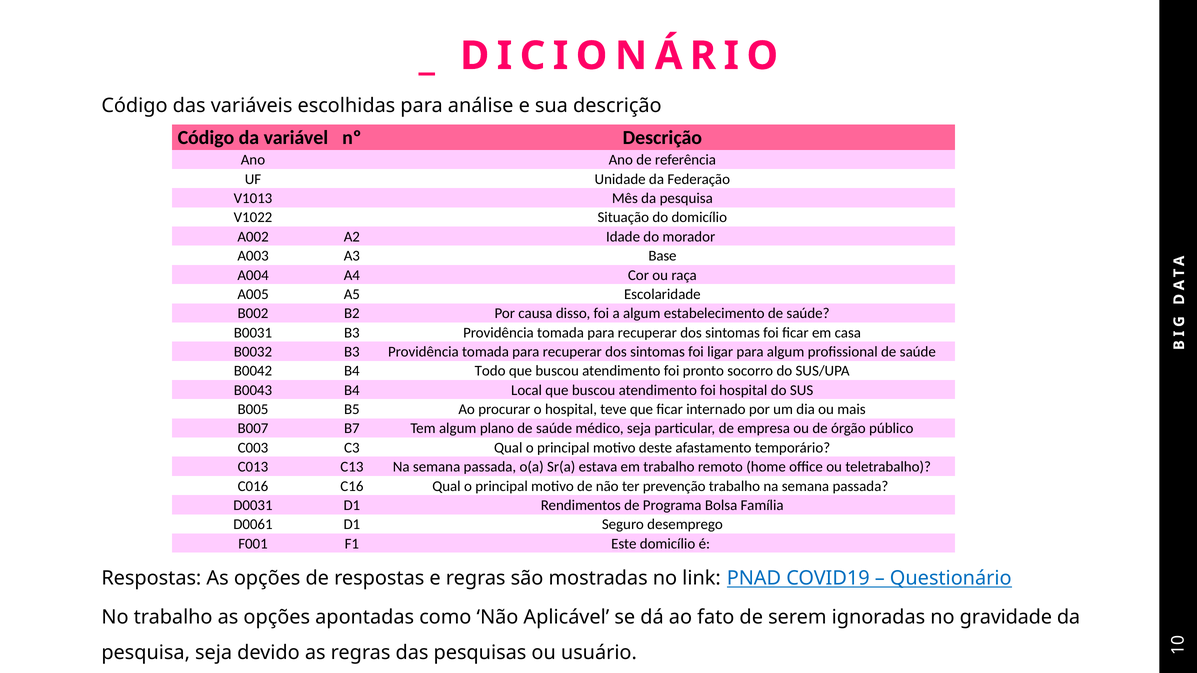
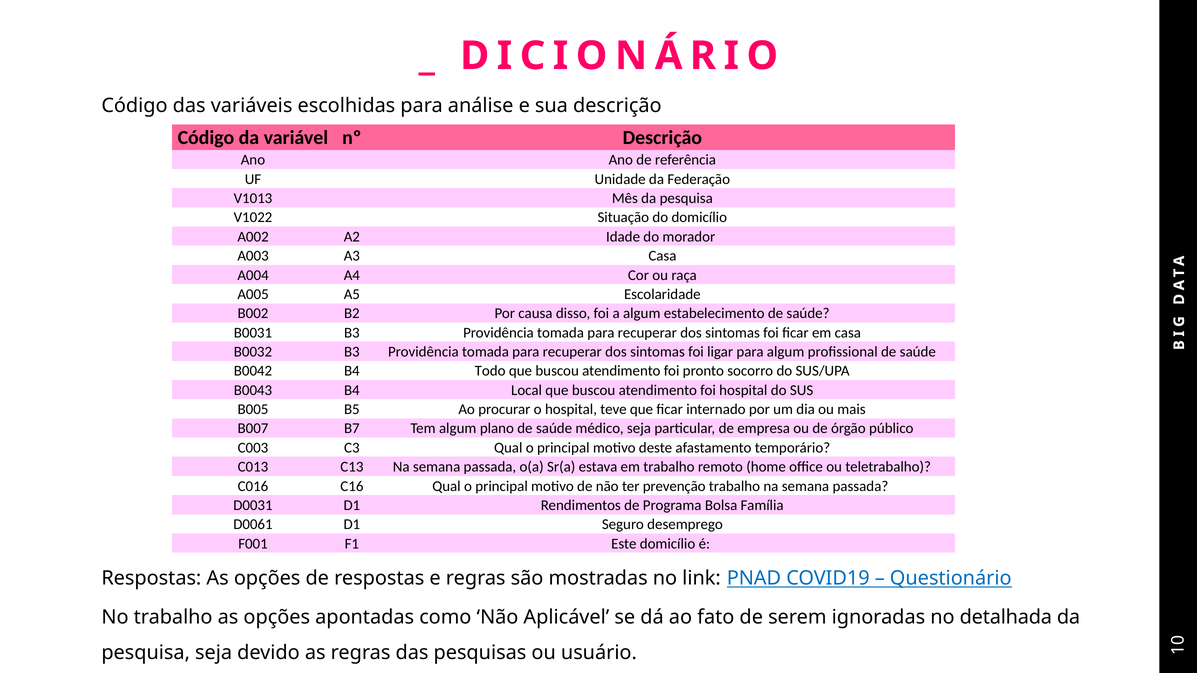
A3 Base: Base -> Casa
gravidade: gravidade -> detalhada
